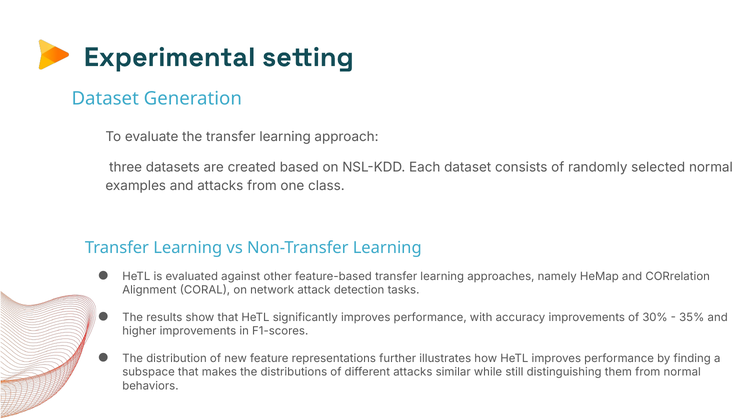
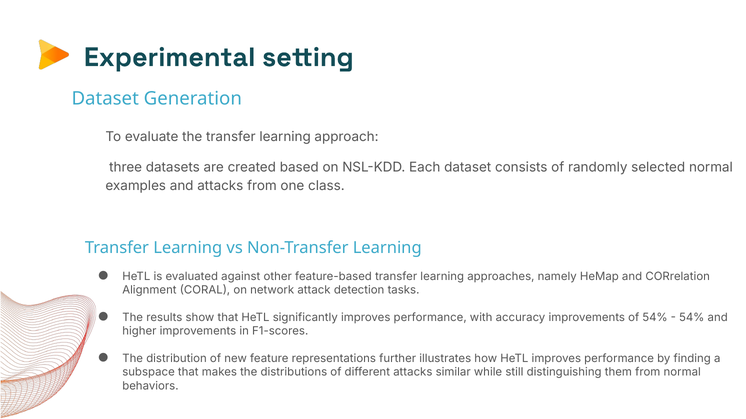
of 30%: 30% -> 54%
35% at (692, 318): 35% -> 54%
